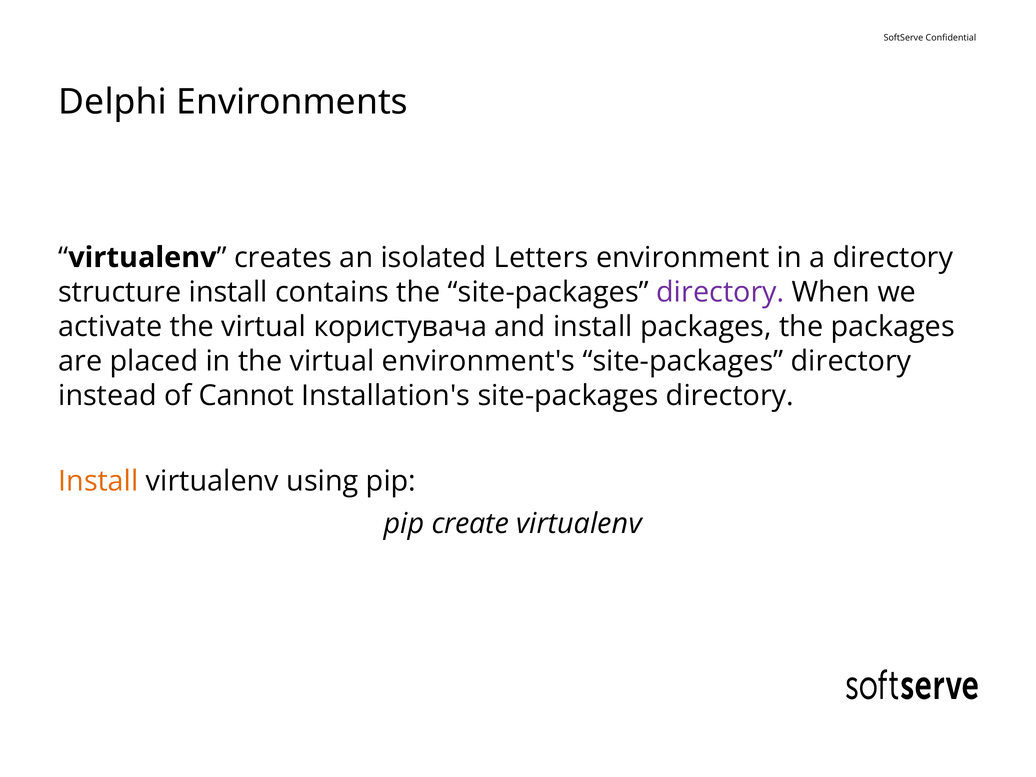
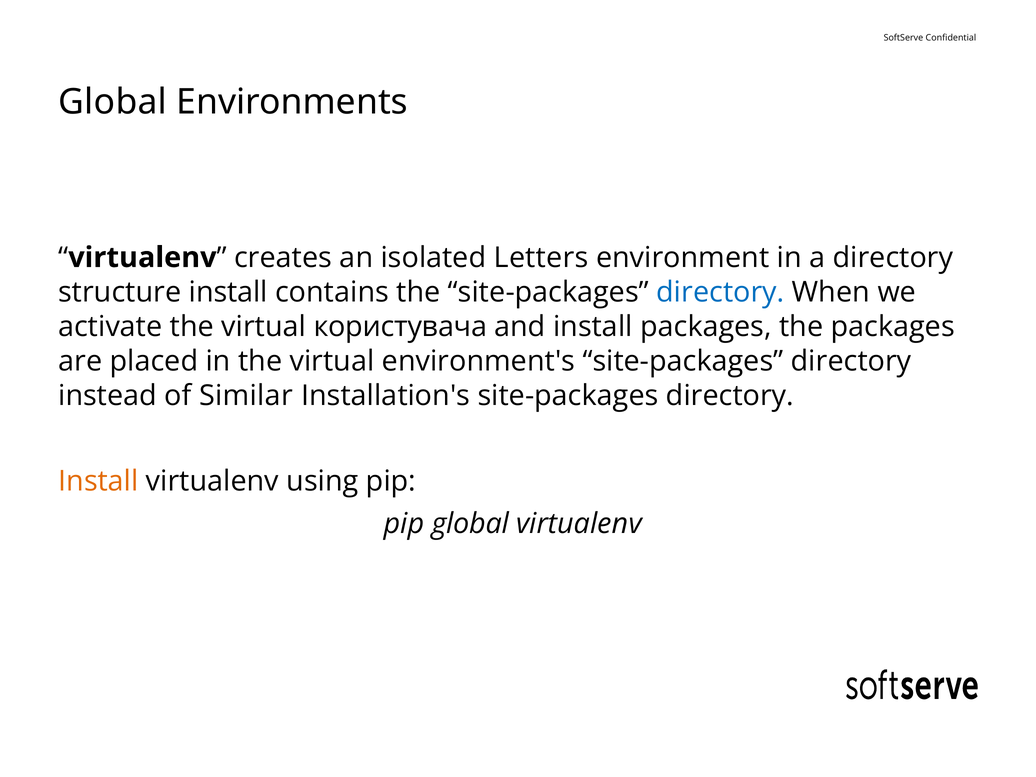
Delphi at (113, 102): Delphi -> Global
directory at (720, 292) colour: purple -> blue
Cannot: Cannot -> Similar
pip create: create -> global
